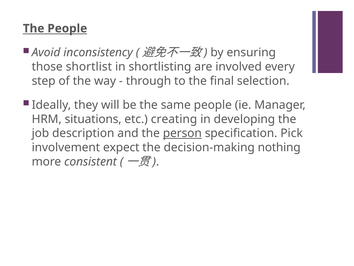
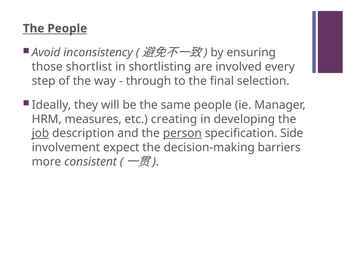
situations: situations -> measures
job underline: none -> present
Pick: Pick -> Side
nothing: nothing -> barriers
